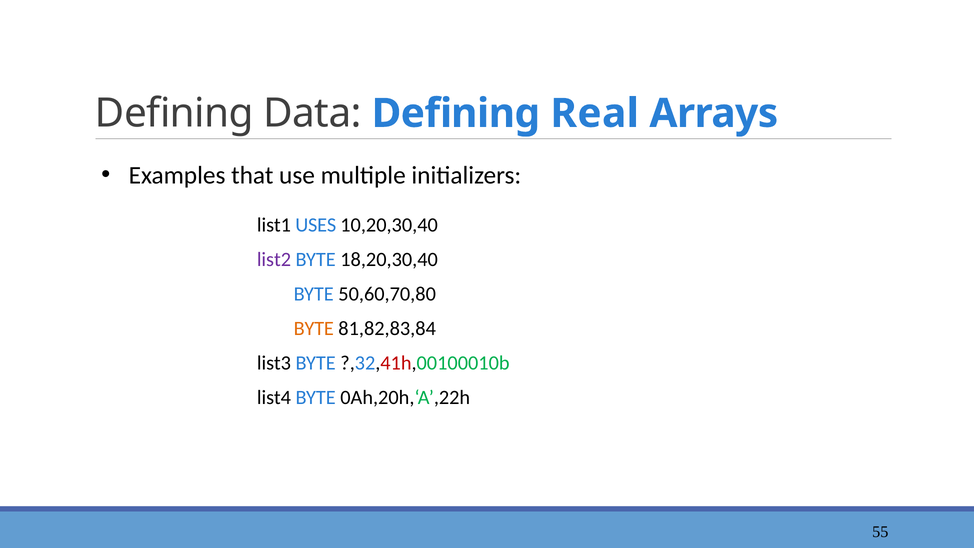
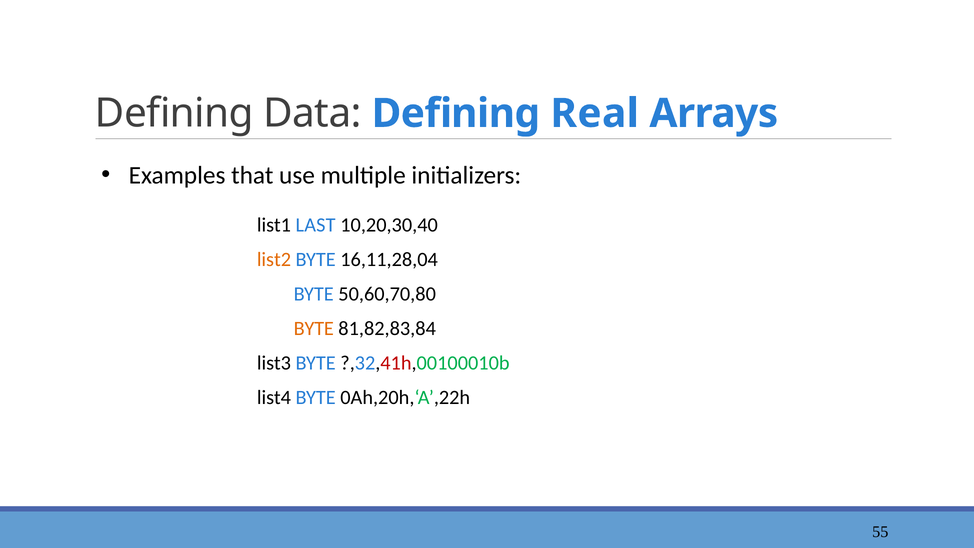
USES: USES -> LAST
list2 colour: purple -> orange
18,20,30,40: 18,20,30,40 -> 16,11,28,04
